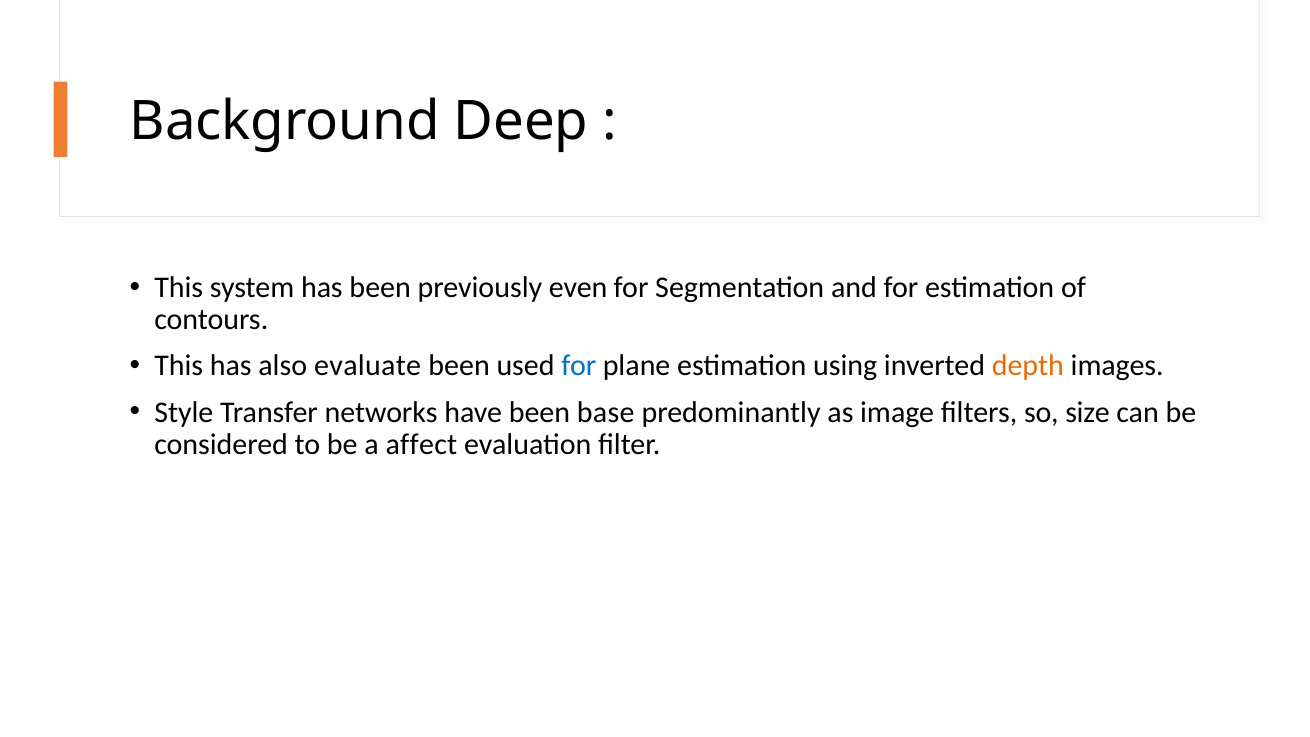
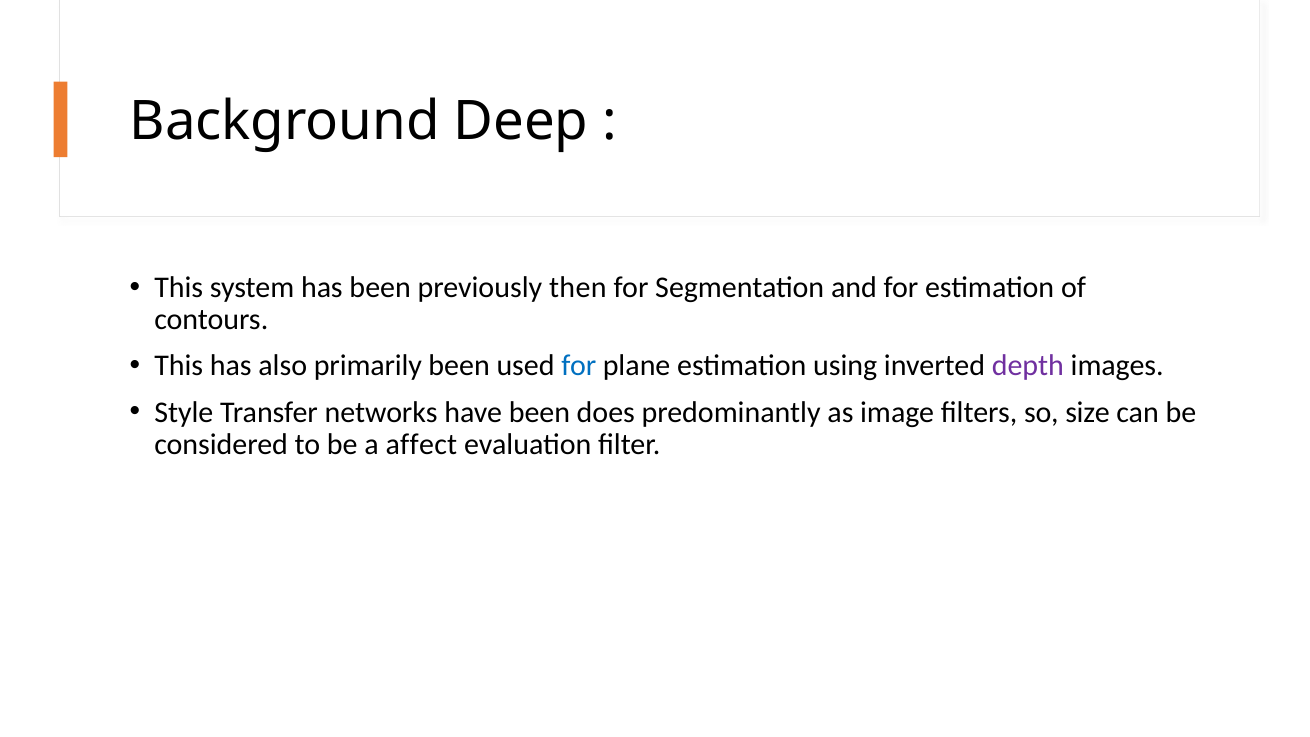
even: even -> then
evaluate: evaluate -> primarily
depth colour: orange -> purple
base: base -> does
